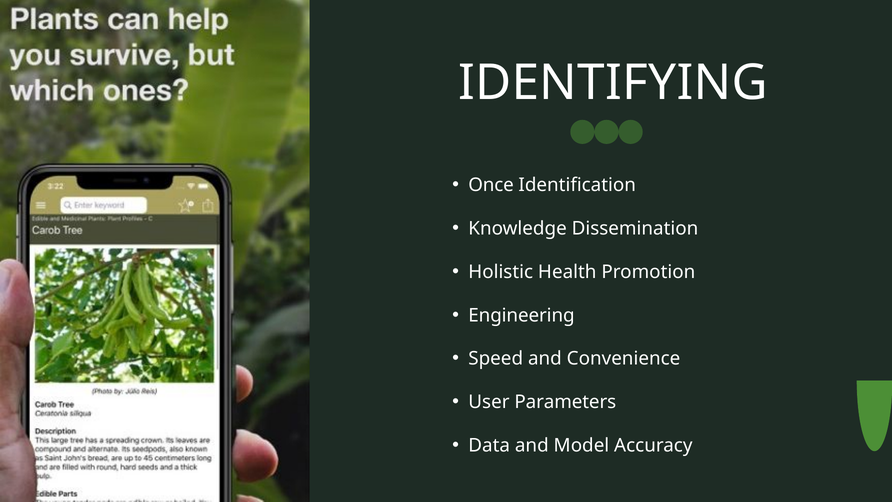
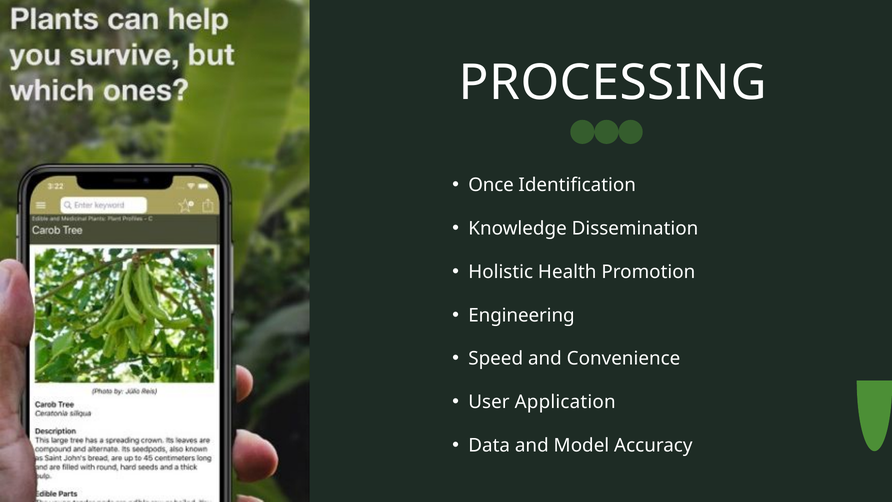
IDENTIFYING: IDENTIFYING -> PROCESSING
Parameters: Parameters -> Application
